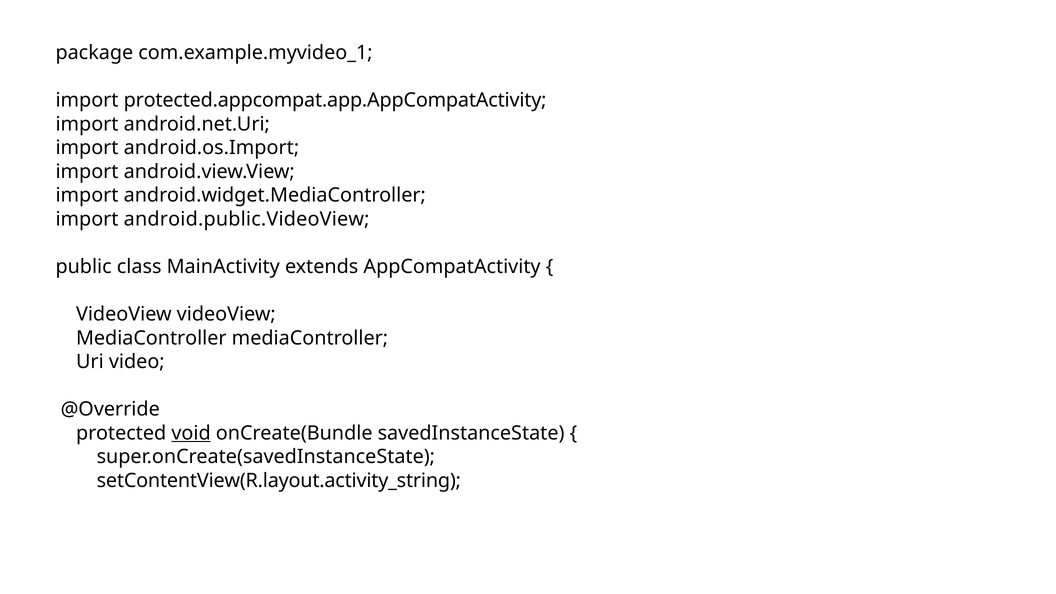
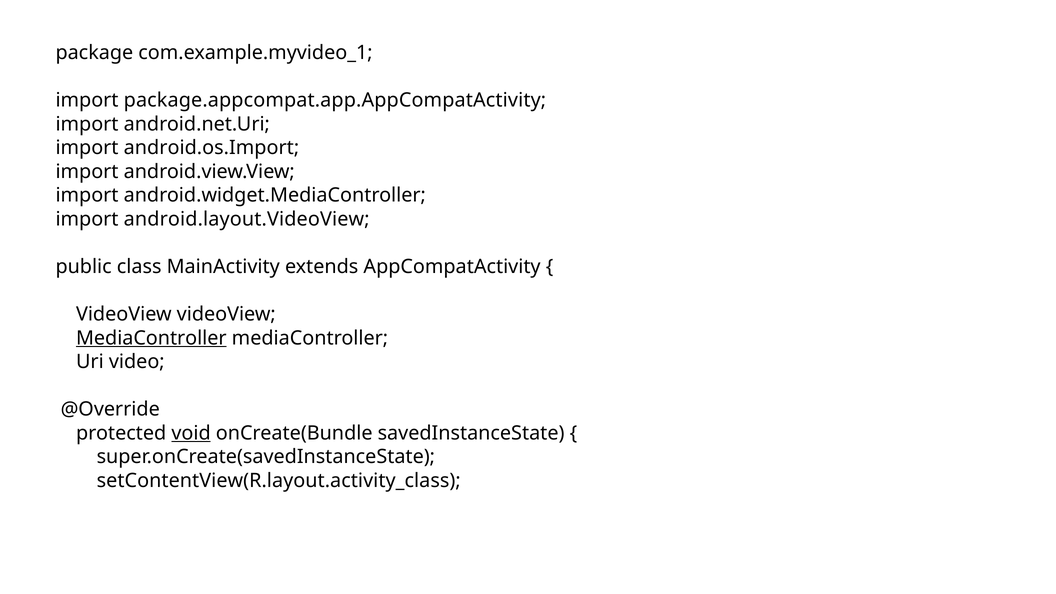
protected.appcompat.app.AppCompatActivity: protected.appcompat.app.AppCompatActivity -> package.appcompat.app.AppCompatActivity
android.public.VideoView: android.public.VideoView -> android.layout.VideoView
MediaController at (151, 338) underline: none -> present
setContentView(R.layout.activity_string: setContentView(R.layout.activity_string -> setContentView(R.layout.activity_class
